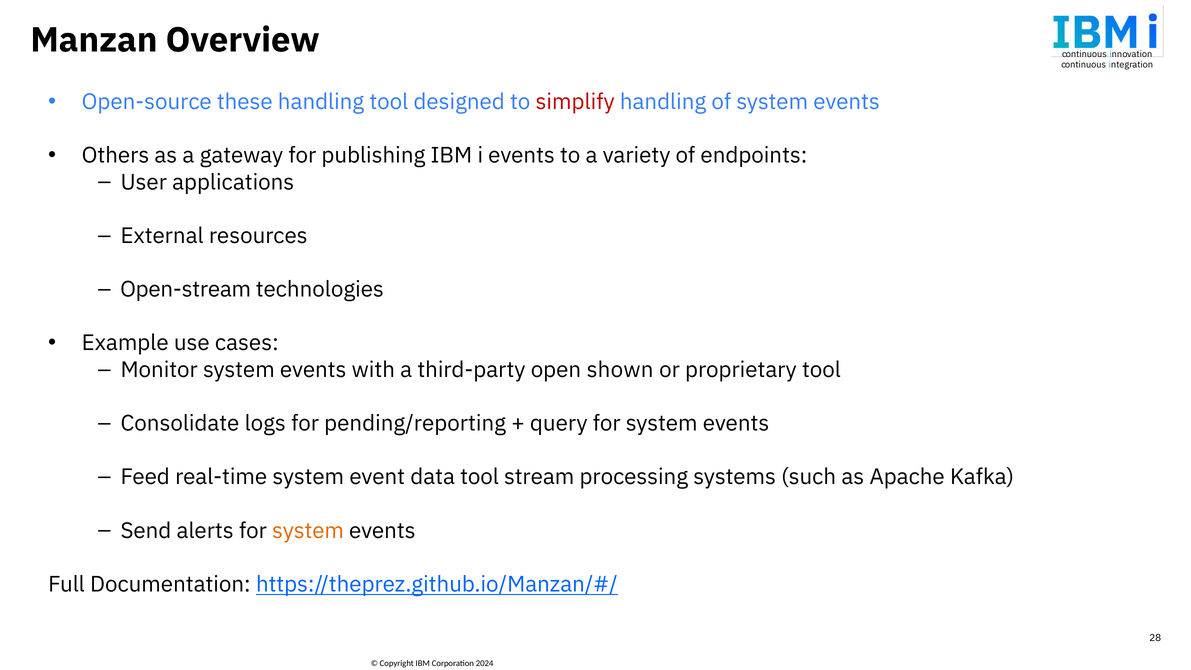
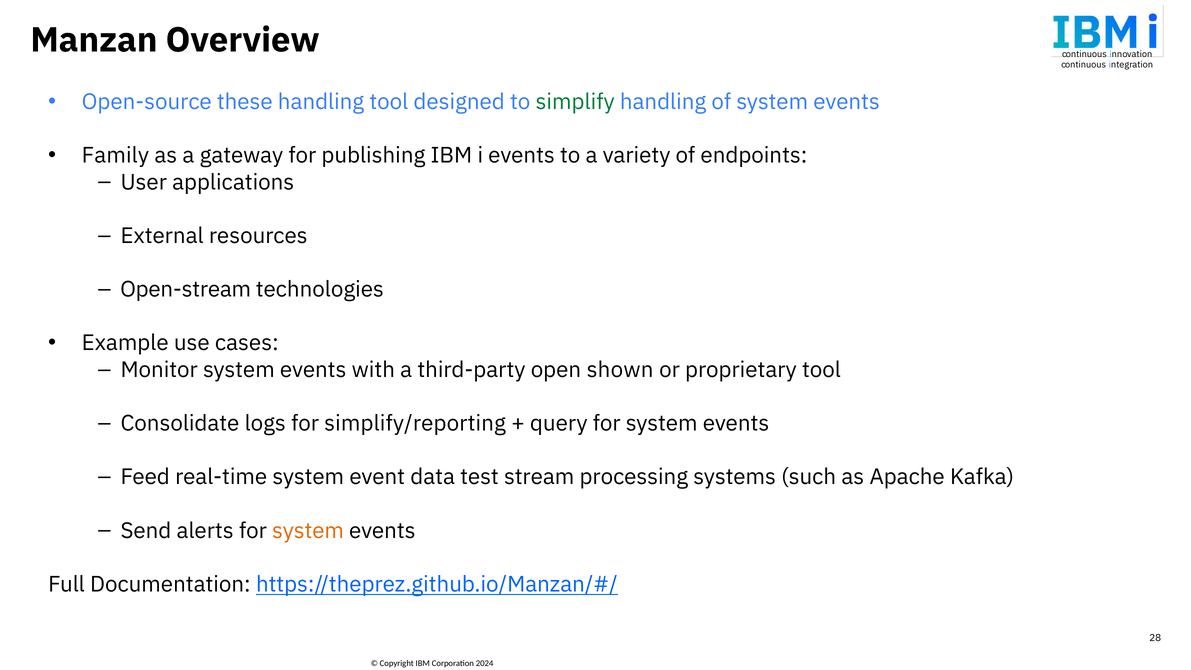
simplify colour: red -> green
Others: Others -> Family
pending/reporting: pending/reporting -> simplify/reporting
data tool: tool -> test
